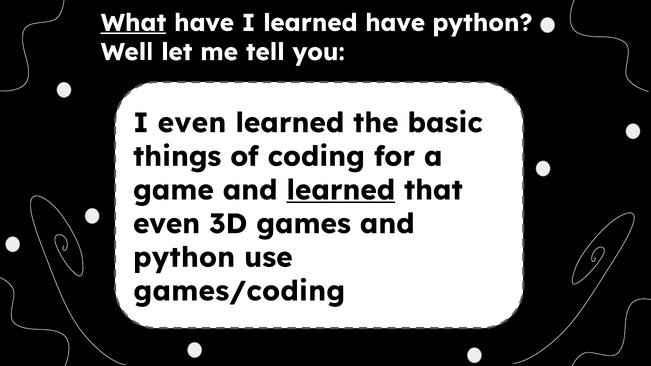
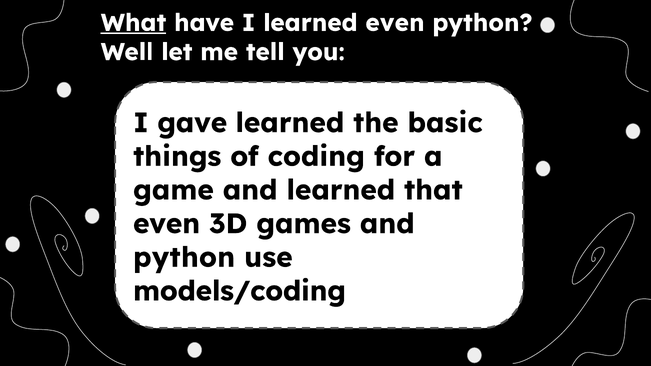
learned have: have -> even
I even: even -> gave
learned at (341, 190) underline: present -> none
games/coding: games/coding -> models/coding
